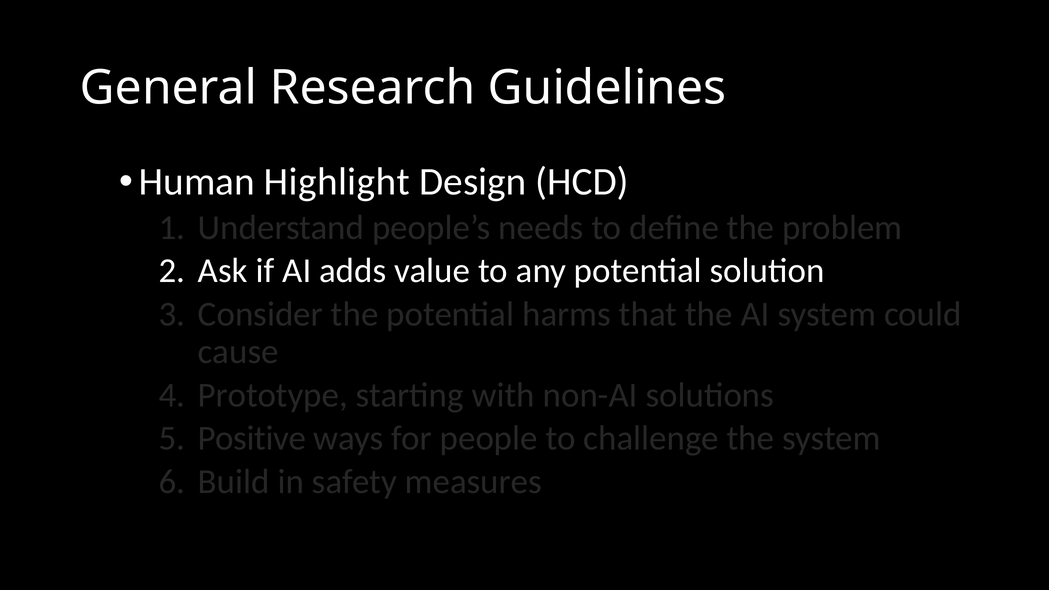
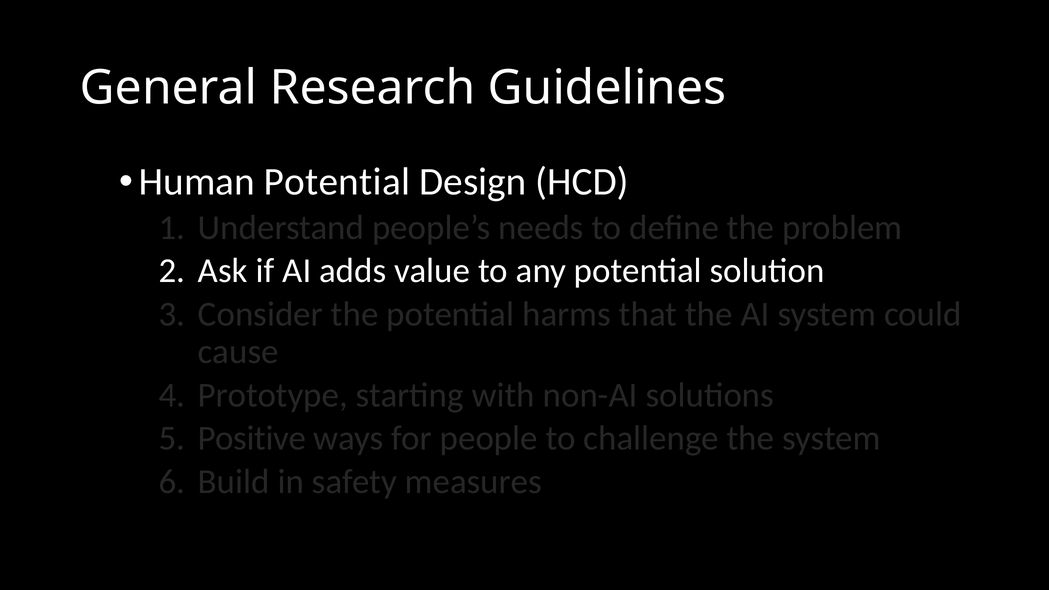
Human Highlight: Highlight -> Potential
